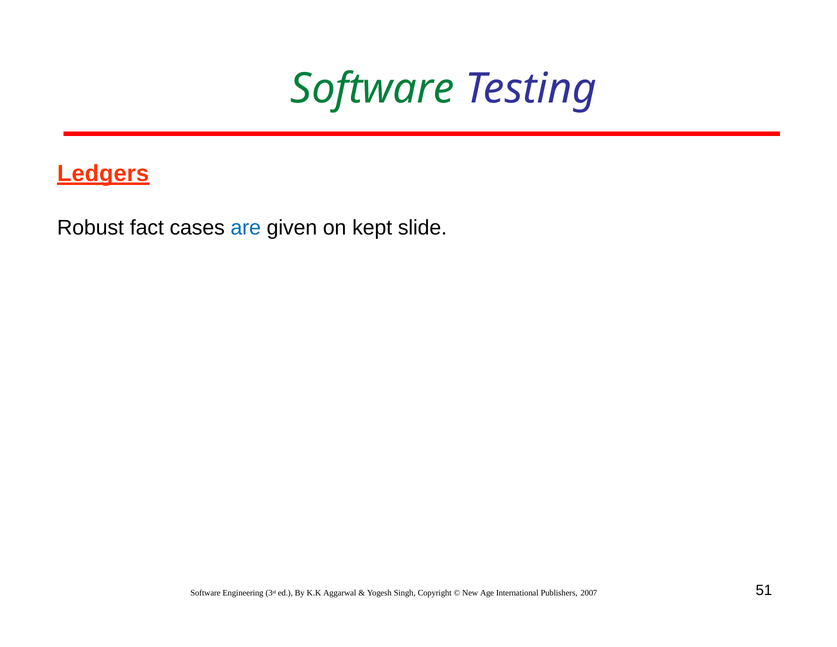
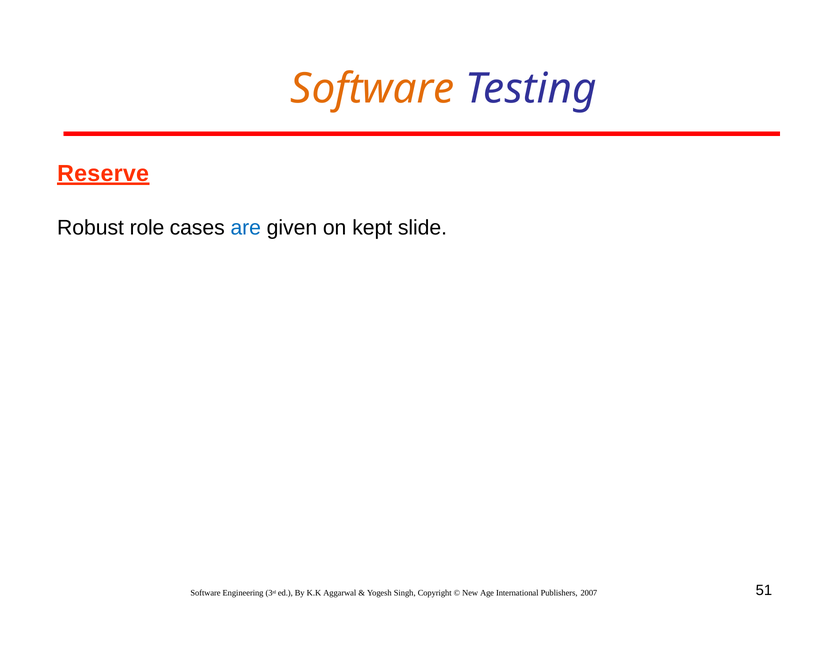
Software at (372, 89) colour: green -> orange
Ledgers: Ledgers -> Reserve
fact: fact -> role
